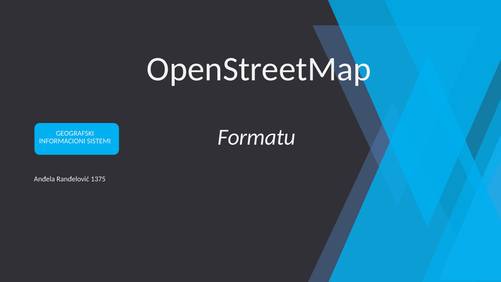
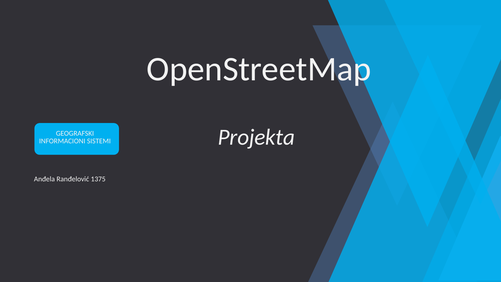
Formatu: Formatu -> Projekta
